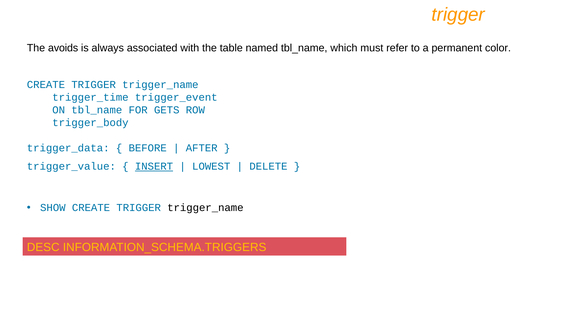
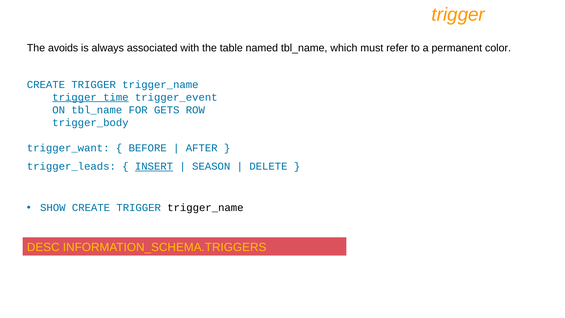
trigger_time underline: none -> present
trigger_data: trigger_data -> trigger_want
trigger_value: trigger_value -> trigger_leads
LOWEST: LOWEST -> SEASON
